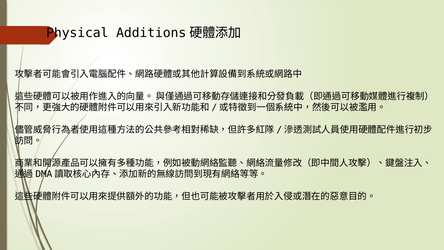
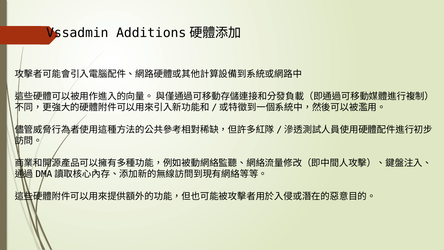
Physical: Physical -> Vssadmin
